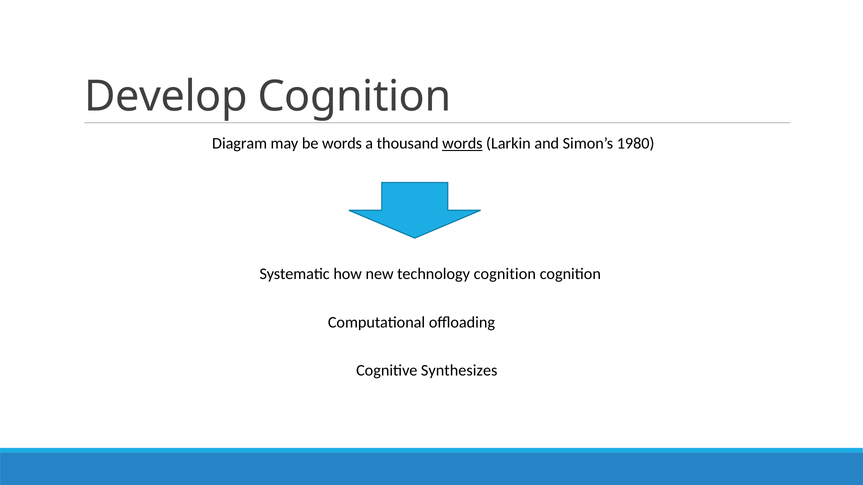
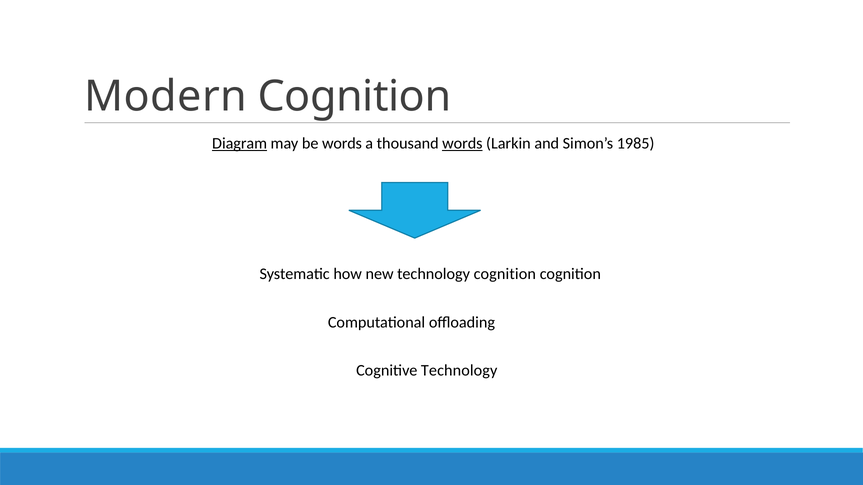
Develop: Develop -> Modern
Diagram underline: none -> present
1980: 1980 -> 1985
Cognitive Synthesizes: Synthesizes -> Technology
